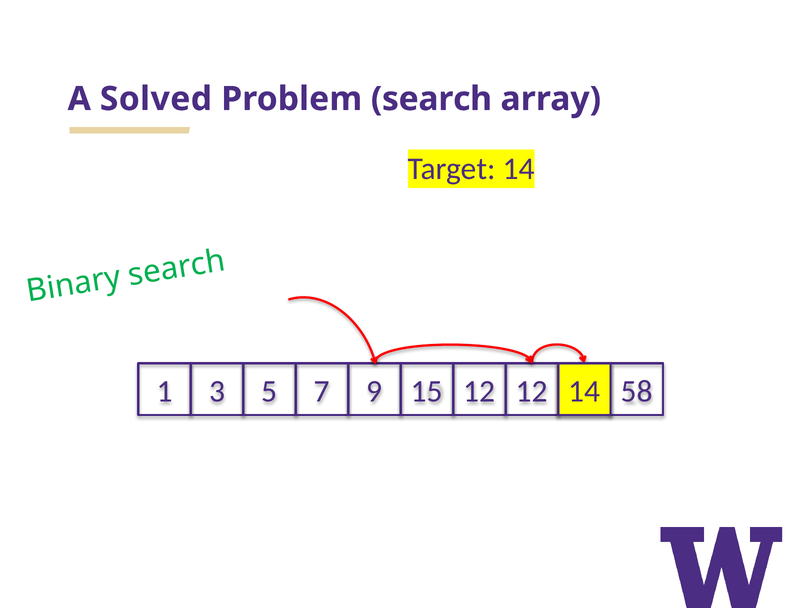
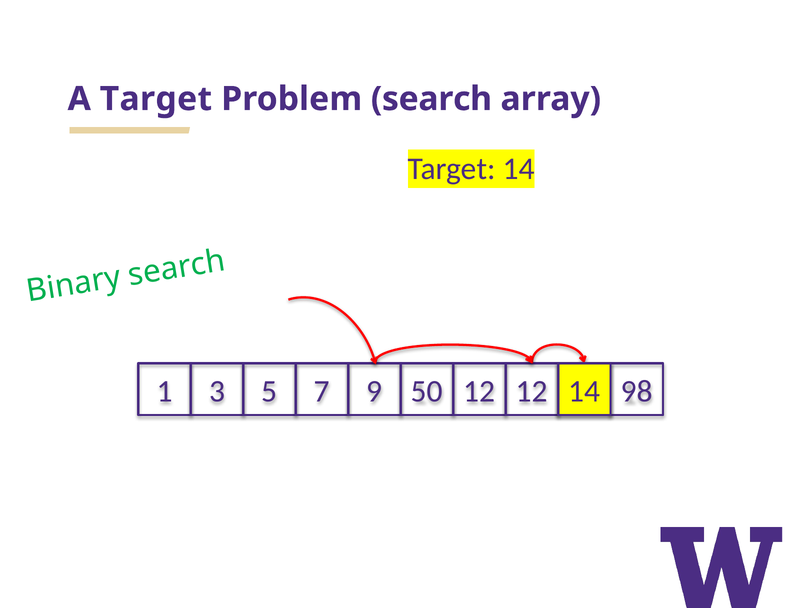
A Solved: Solved -> Target
15: 15 -> 50
58: 58 -> 98
